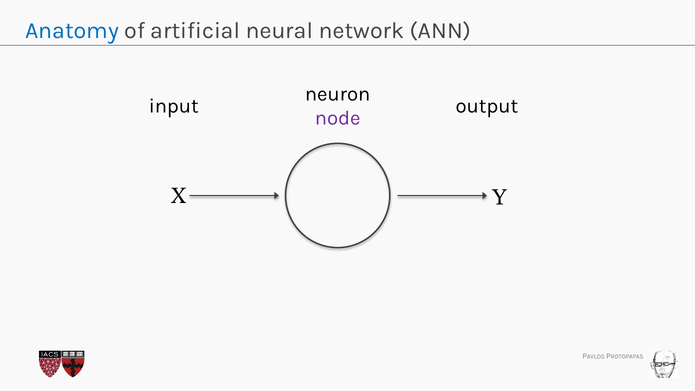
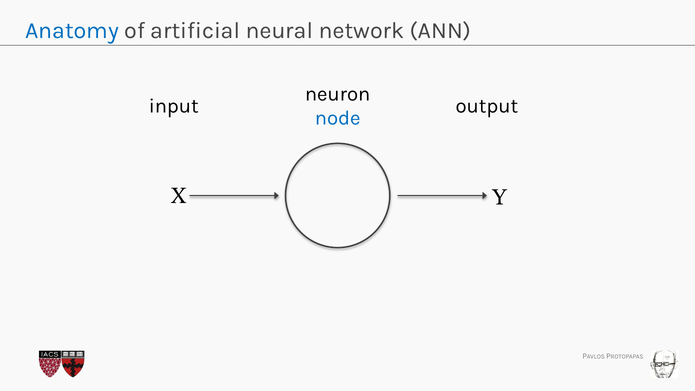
node colour: purple -> blue
